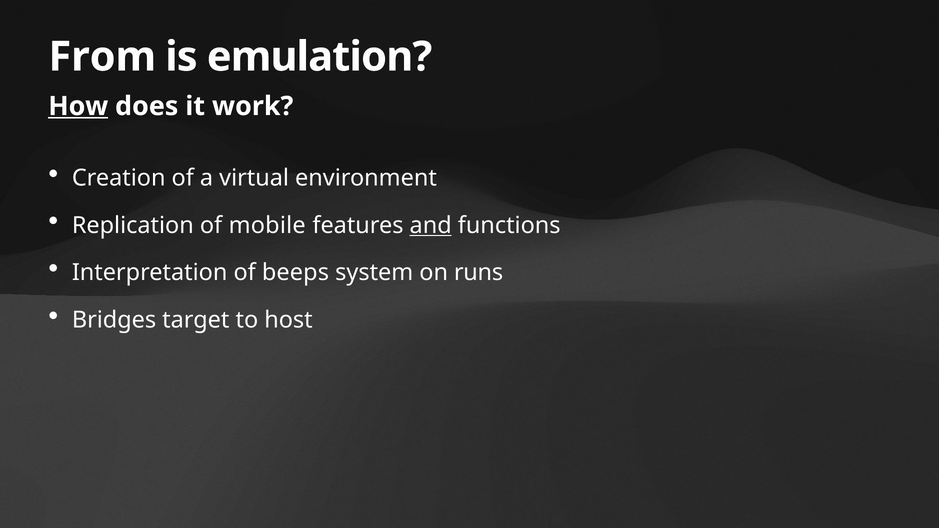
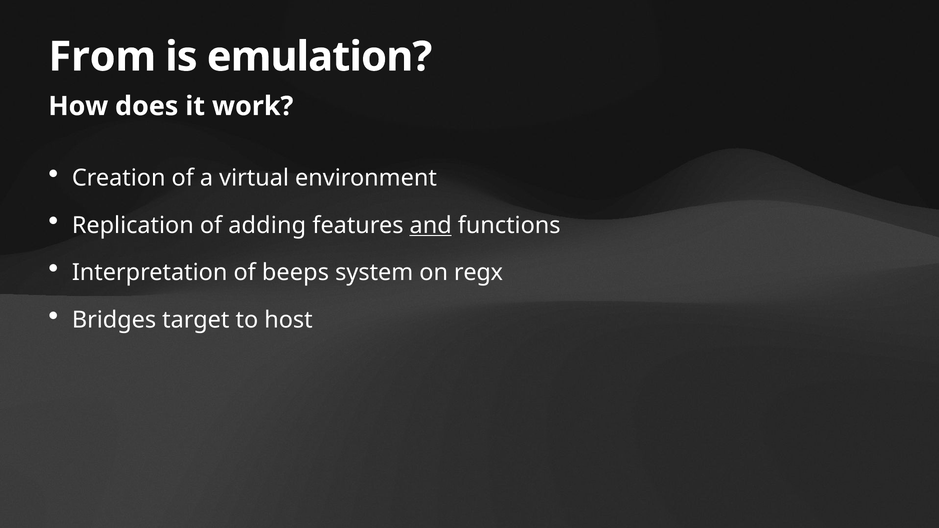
How underline: present -> none
mobile: mobile -> adding
runs: runs -> regx
